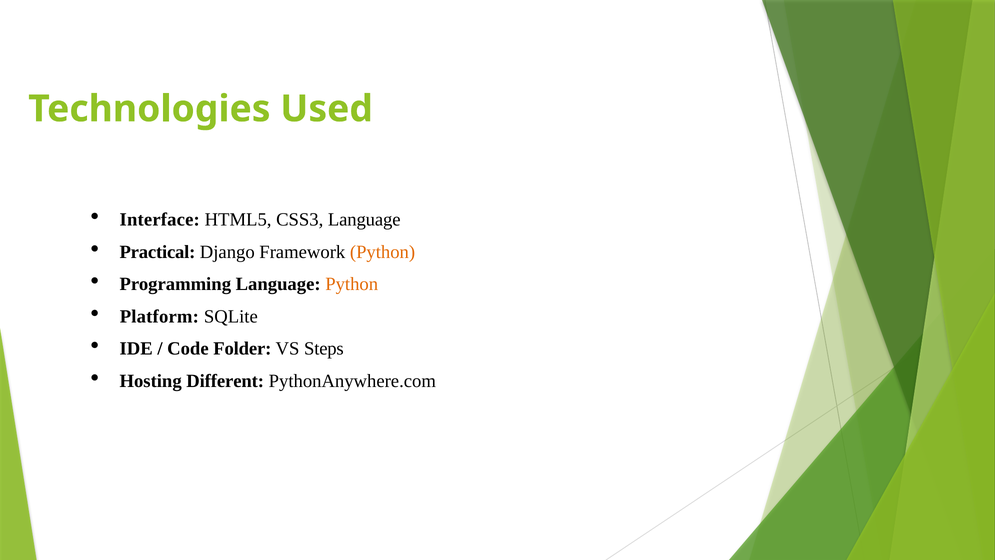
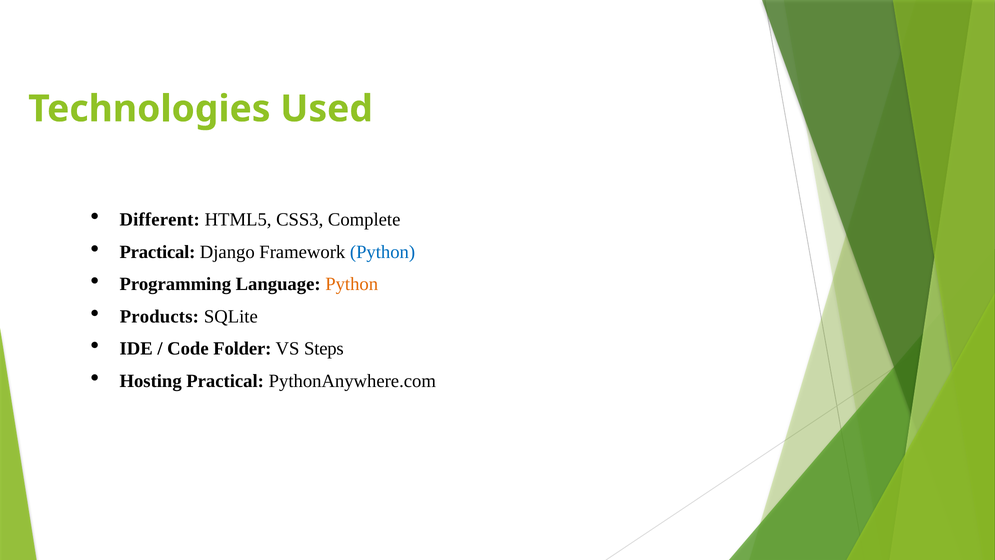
Interface: Interface -> Different
CSS3 Language: Language -> Complete
Python at (383, 252) colour: orange -> blue
Platform: Platform -> Products
Hosting Different: Different -> Practical
